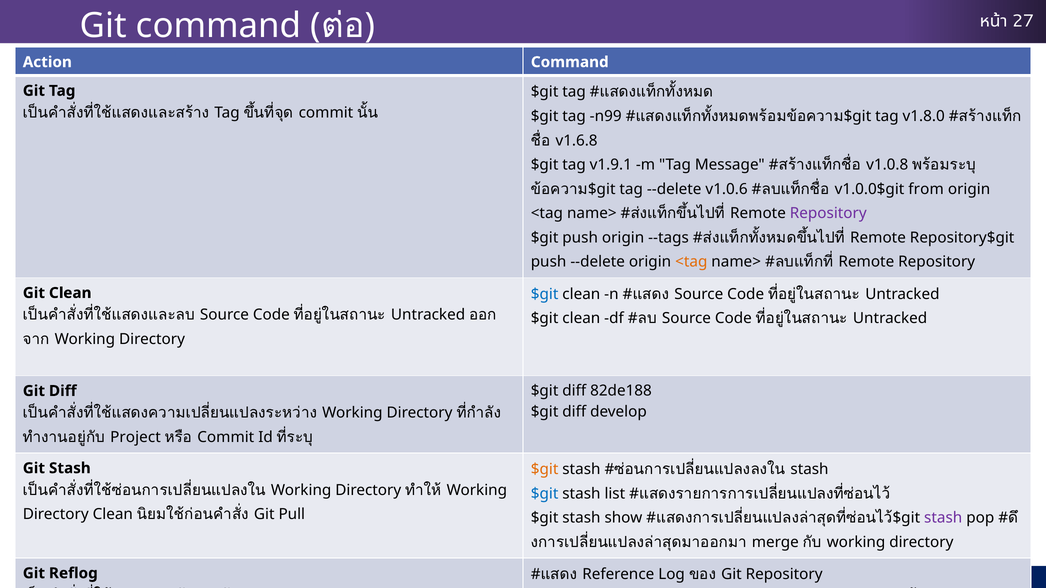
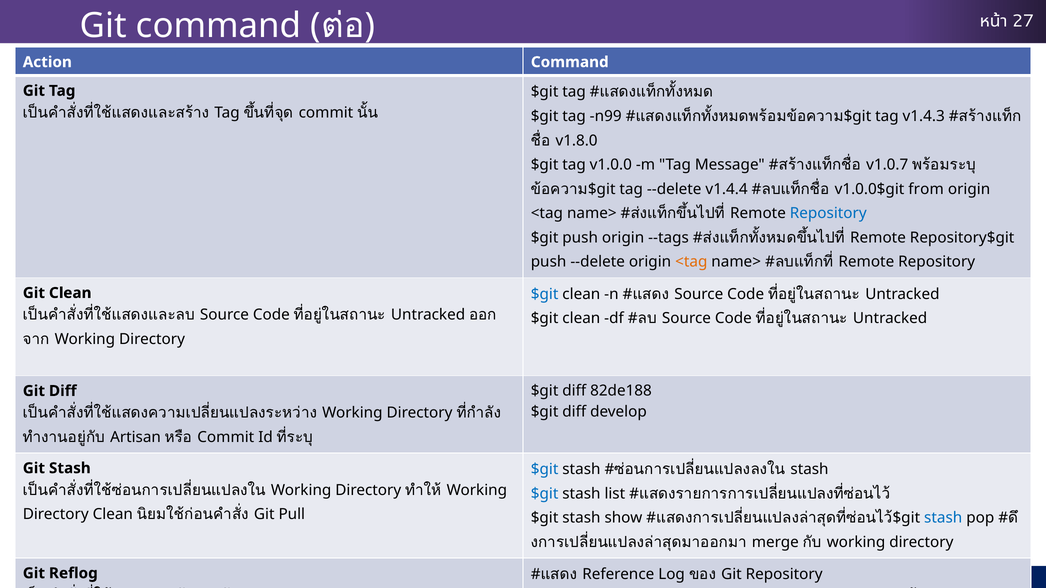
v1.8.0: v1.8.0 -> v1.4.3
v1.6.8: v1.6.8 -> v1.8.0
v1.9.1: v1.9.1 -> v1.0.0
v1.0.8: v1.0.8 -> v1.0.7
v1.0.6: v1.0.6 -> v1.4.4
Repository at (828, 214) colour: purple -> blue
Project: Project -> Artisan
$git at (545, 470) colour: orange -> blue
stash at (943, 518) colour: purple -> blue
